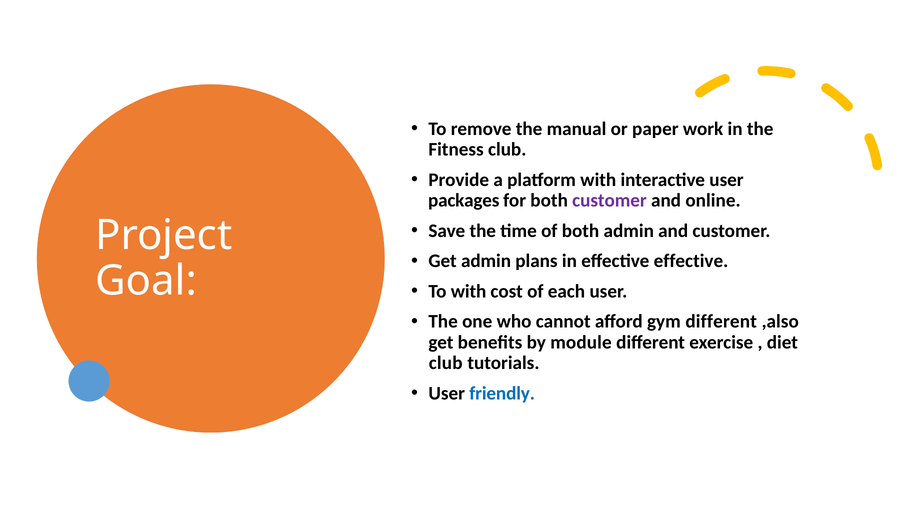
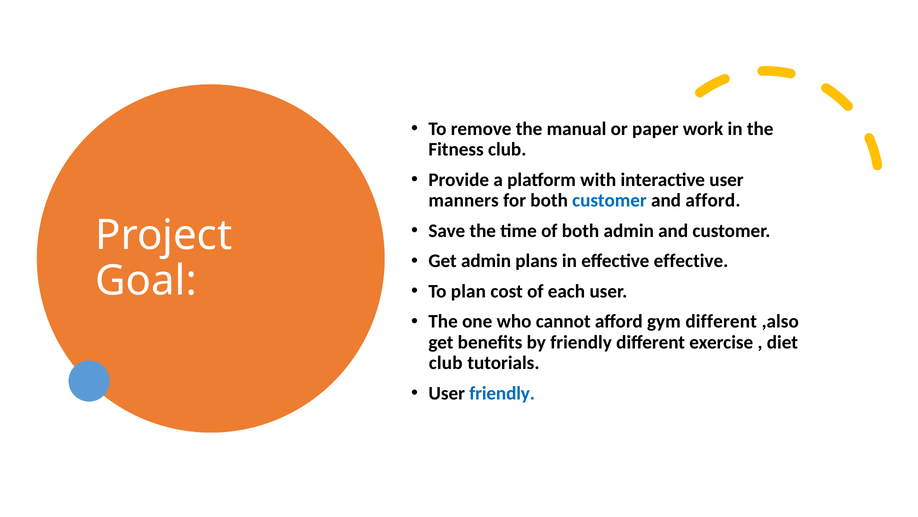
packages: packages -> manners
customer at (609, 200) colour: purple -> blue
and online: online -> afford
To with: with -> plan
by module: module -> friendly
